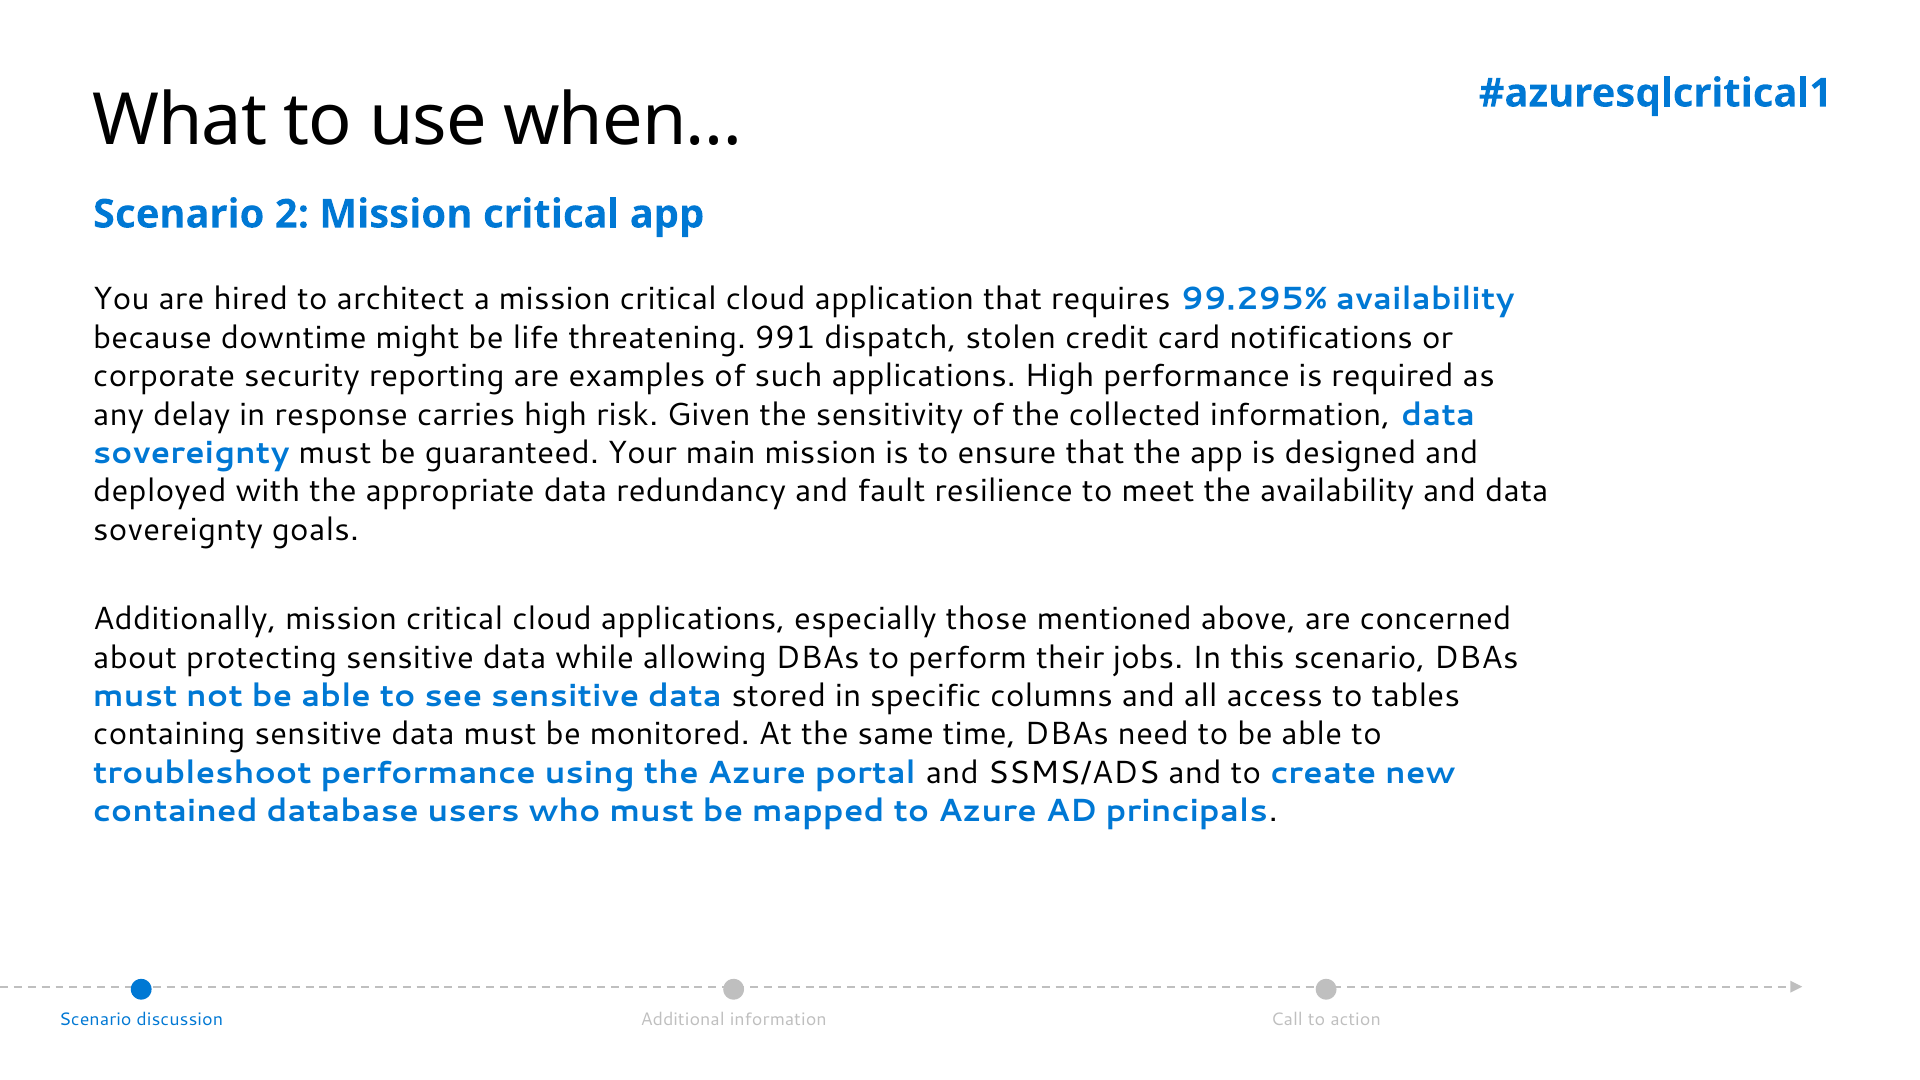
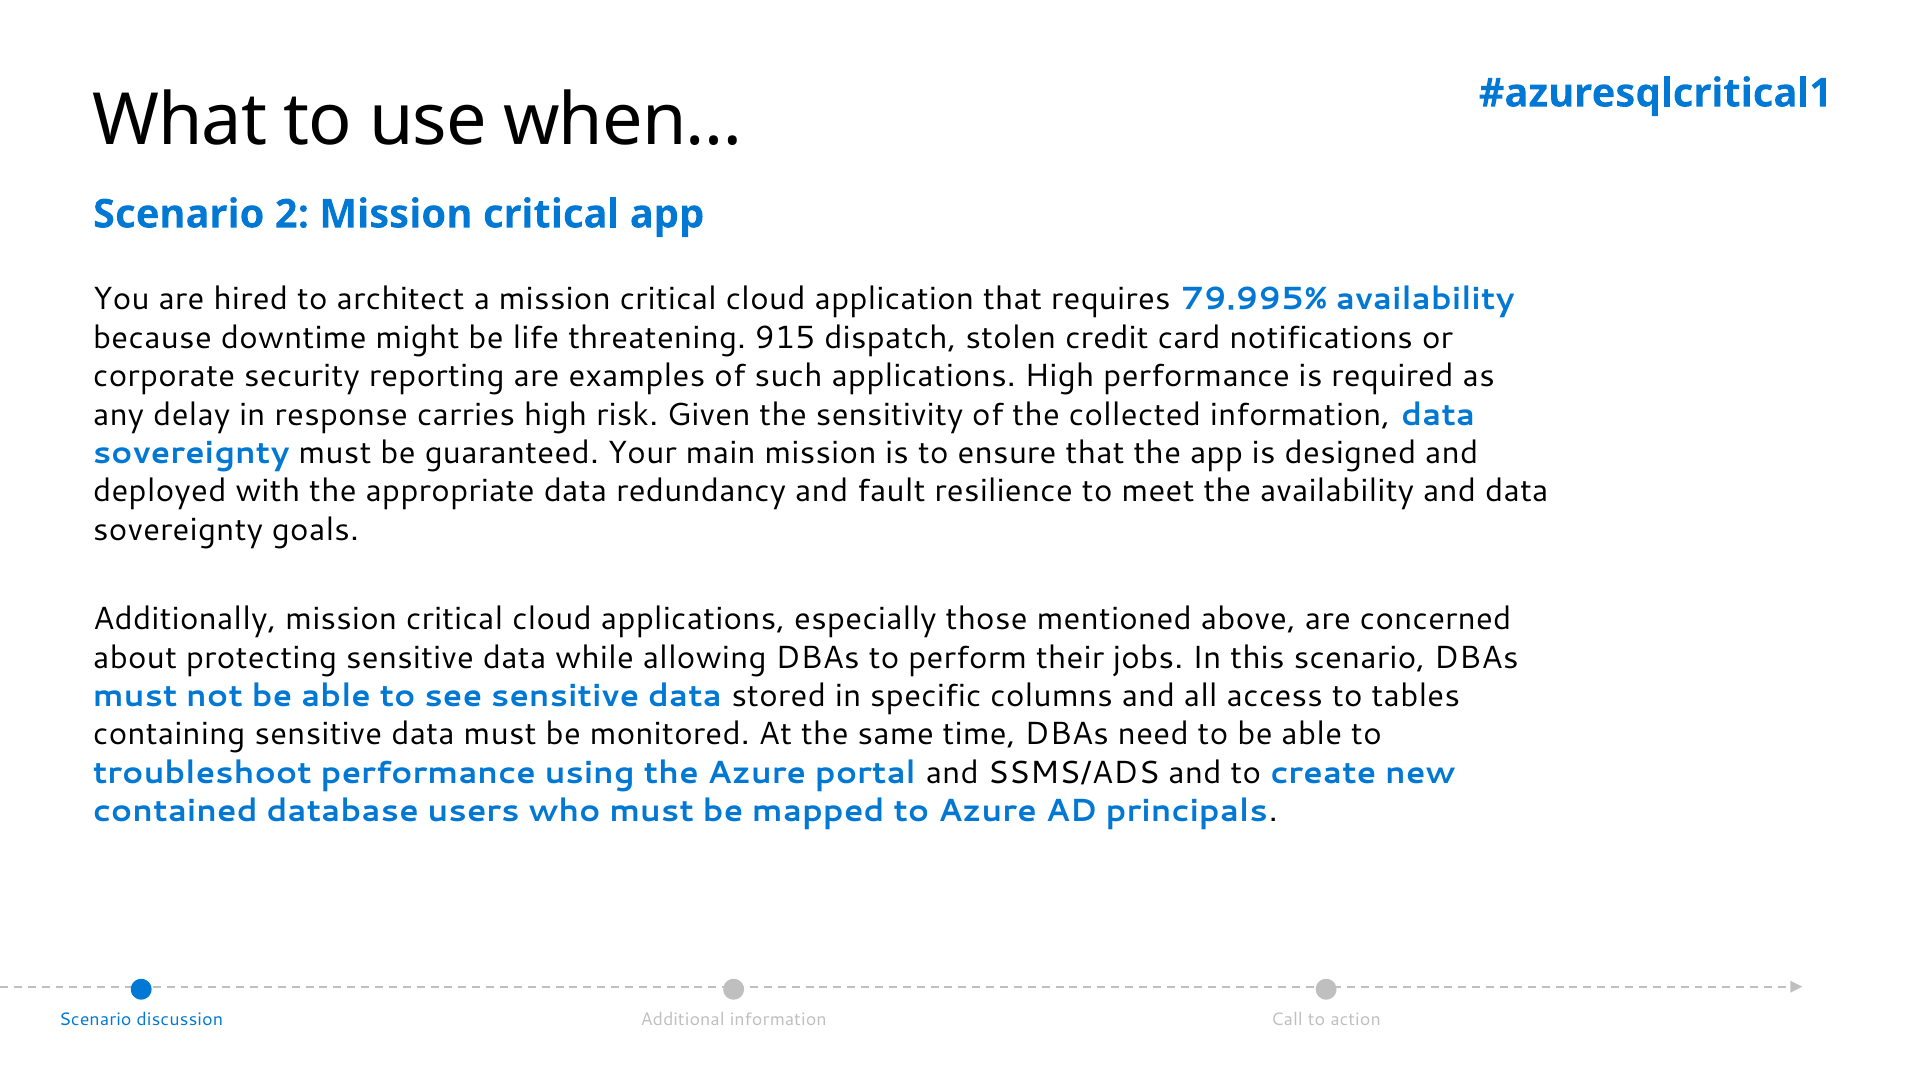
99.295%: 99.295% -> 79.995%
991: 991 -> 915
